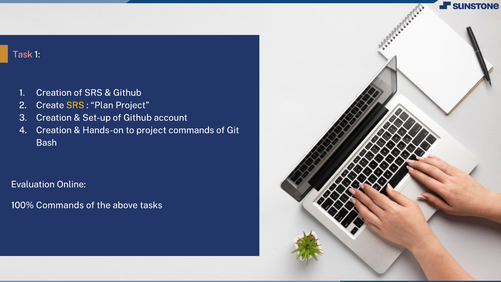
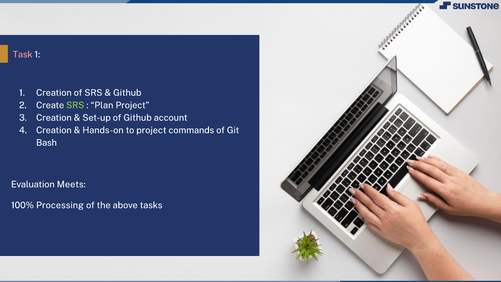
SRS at (75, 105) colour: yellow -> light green
Online: Online -> Meets
100% Commands: Commands -> Processing
